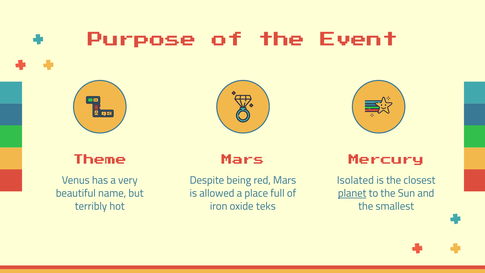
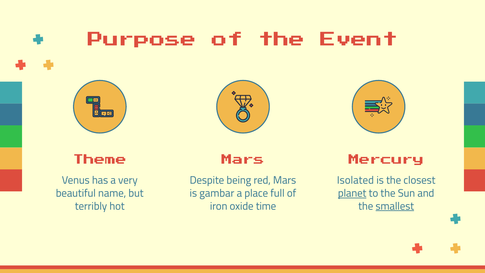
allowed: allowed -> gambar
teks: teks -> time
smallest underline: none -> present
